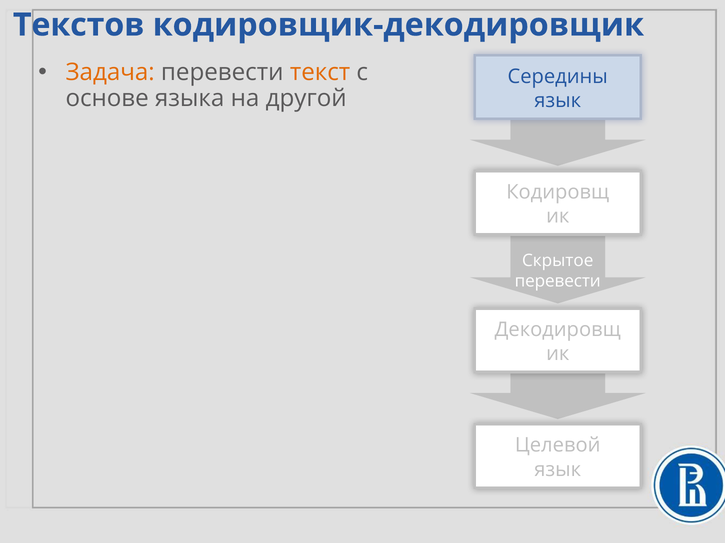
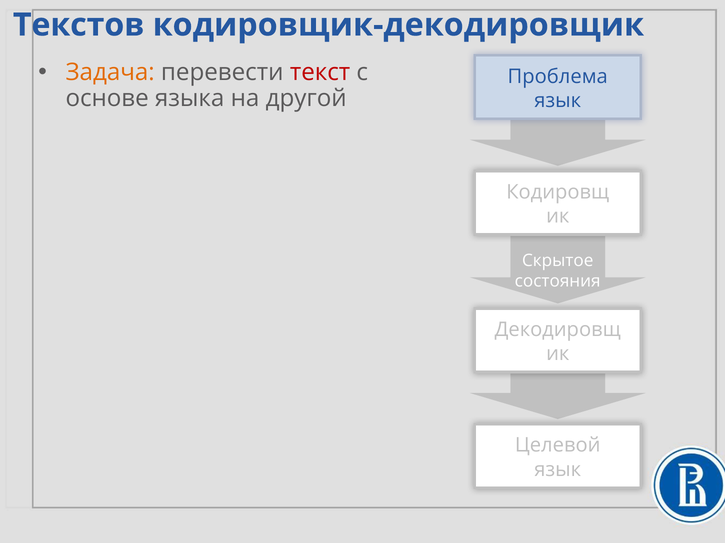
текст colour: orange -> red
Середины: Середины -> Проблема
перевести at (558, 281): перевести -> состояния
